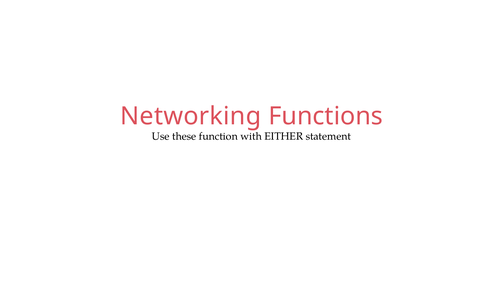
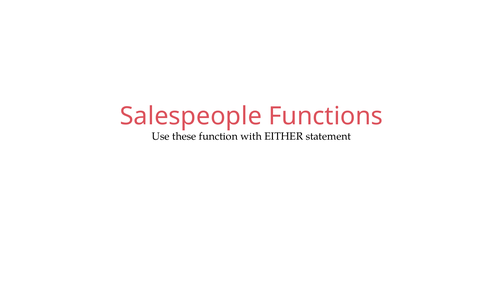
Networking: Networking -> Salespeople
